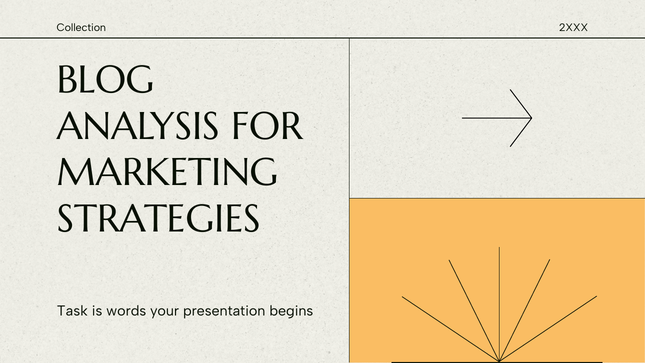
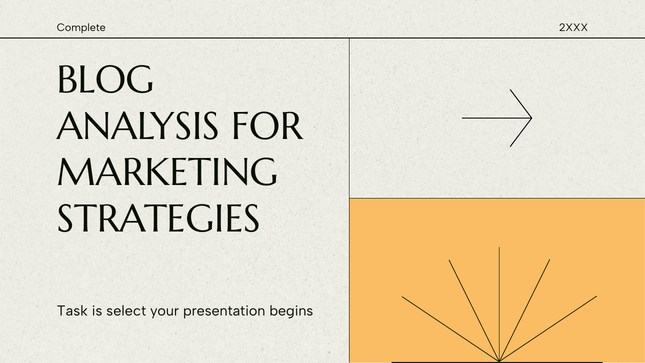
Collection: Collection -> Complete
words: words -> select
